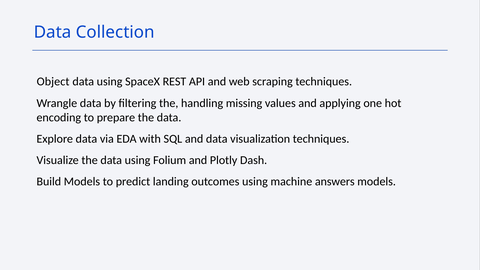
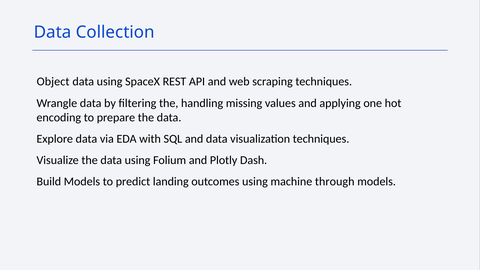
answers: answers -> through
